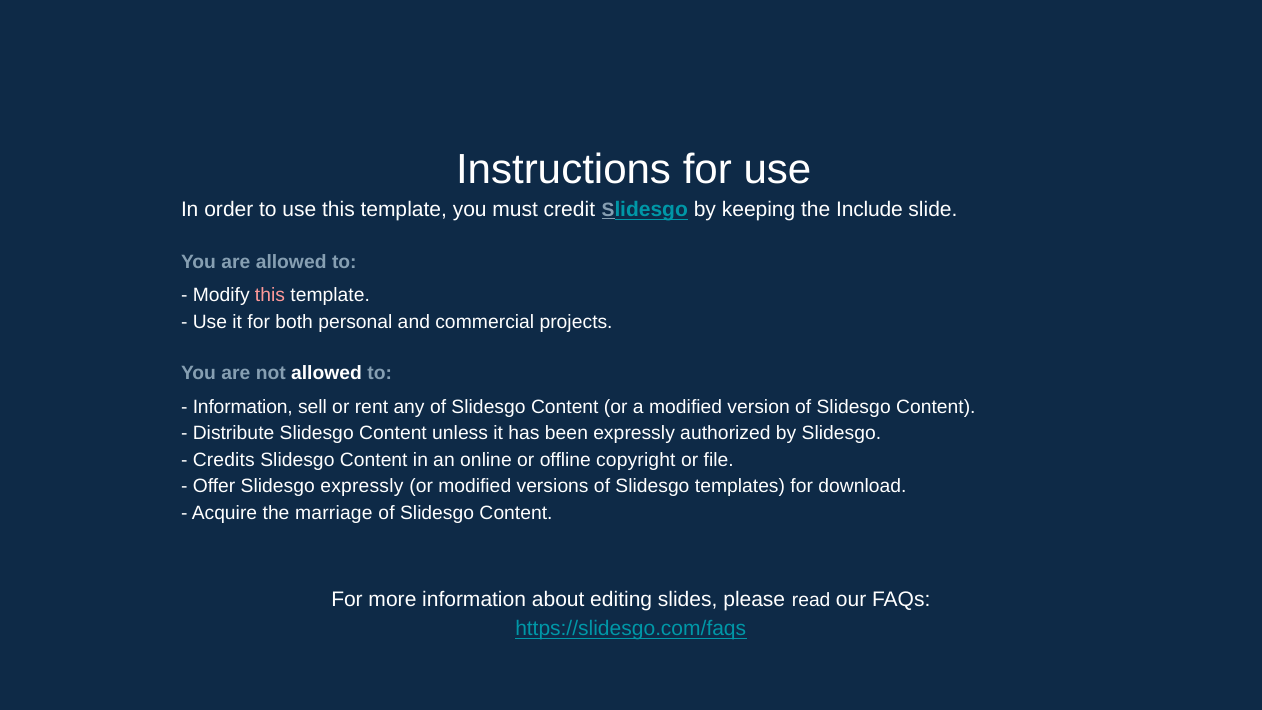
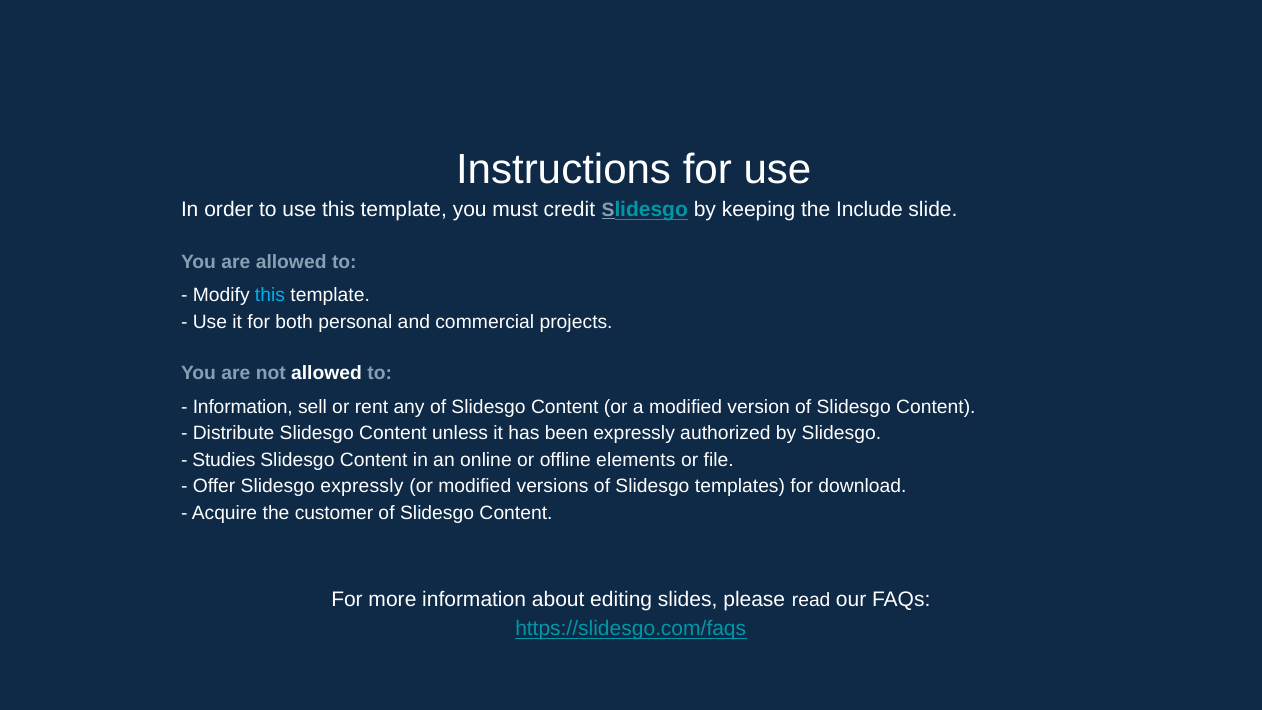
this at (270, 296) colour: pink -> light blue
Credits: Credits -> Studies
copyright: copyright -> elements
marriage: marriage -> customer
